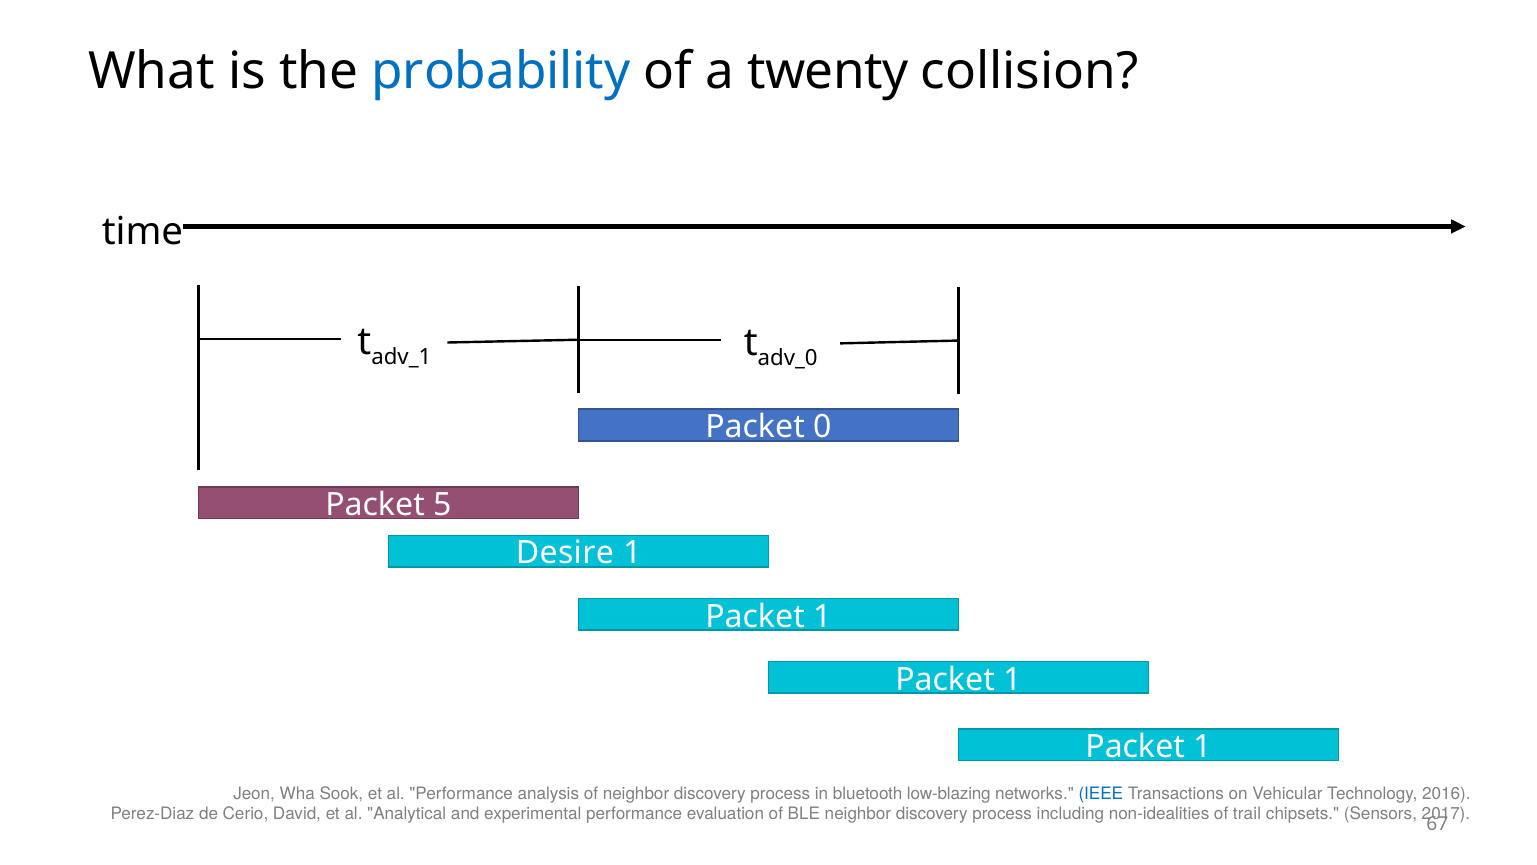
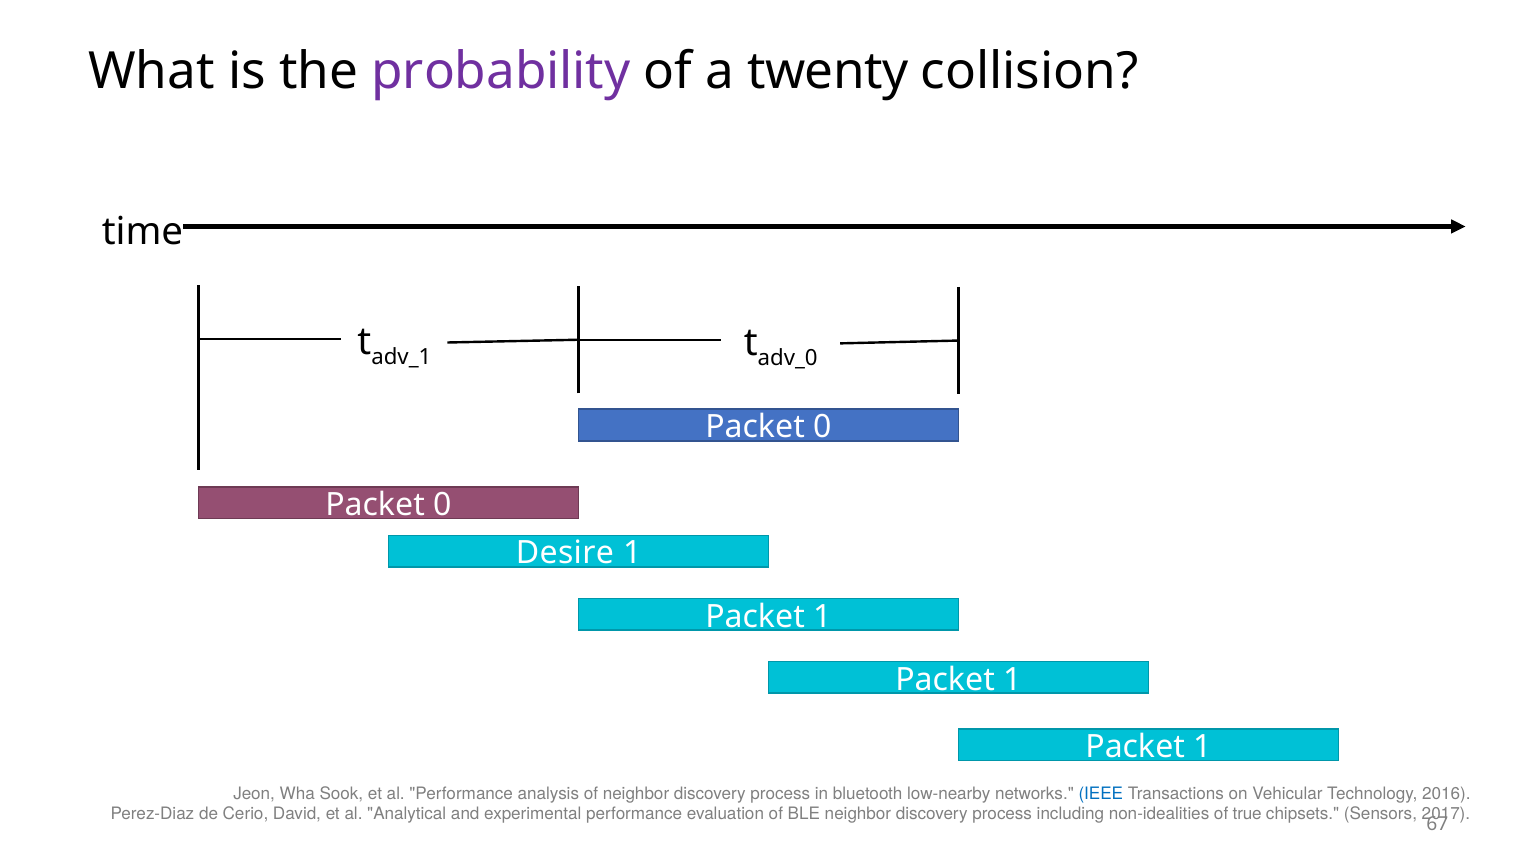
probability colour: blue -> purple
5 at (442, 505): 5 -> 0
low-blazing: low-blazing -> low-nearby
trail: trail -> true
